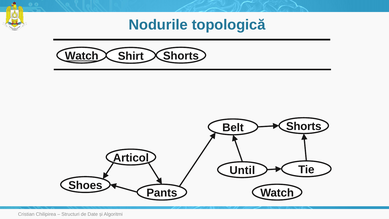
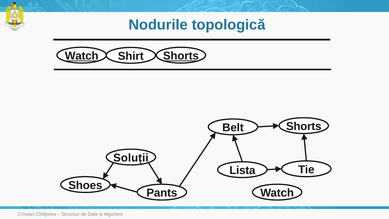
Shorts at (181, 56) underline: none -> present
Articol: Articol -> Soluții
Until: Until -> Lista
